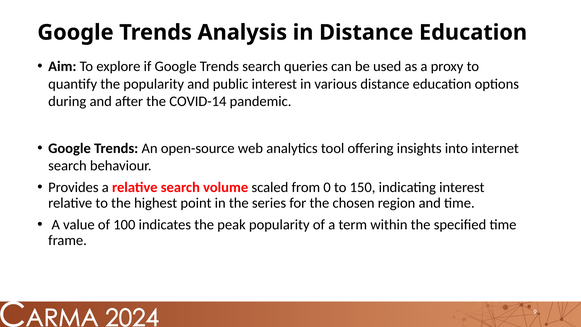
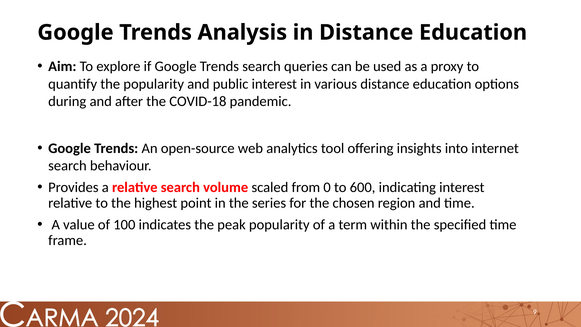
COVID-14: COVID-14 -> COVID-18
150: 150 -> 600
